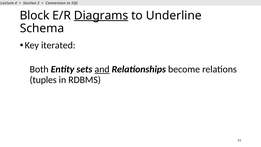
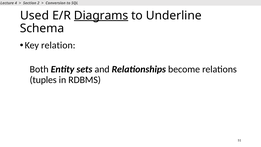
Block: Block -> Used
iterated: iterated -> relation
and underline: present -> none
